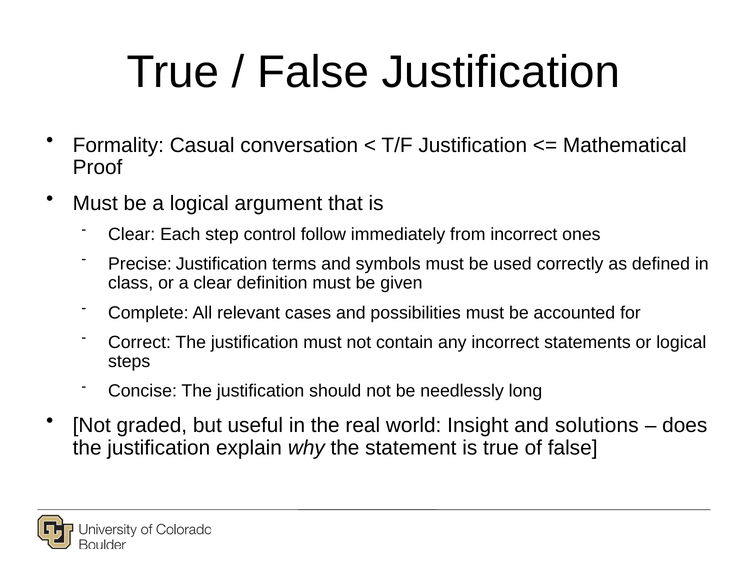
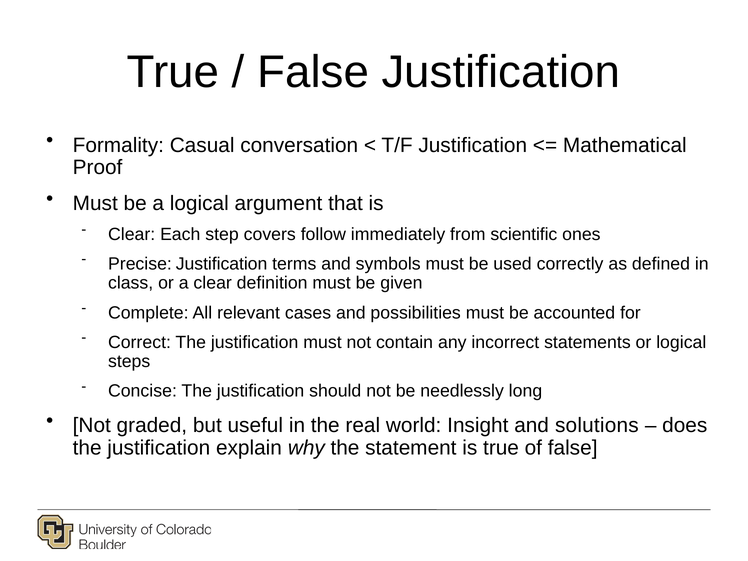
control: control -> covers
from incorrect: incorrect -> scientific
